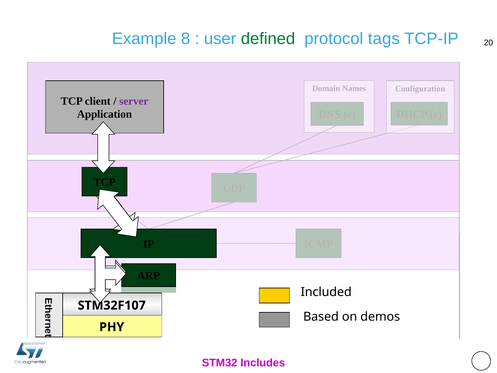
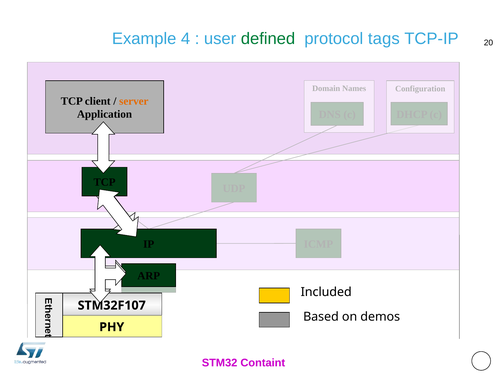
8: 8 -> 4
server colour: purple -> orange
Includes: Includes -> Containt
